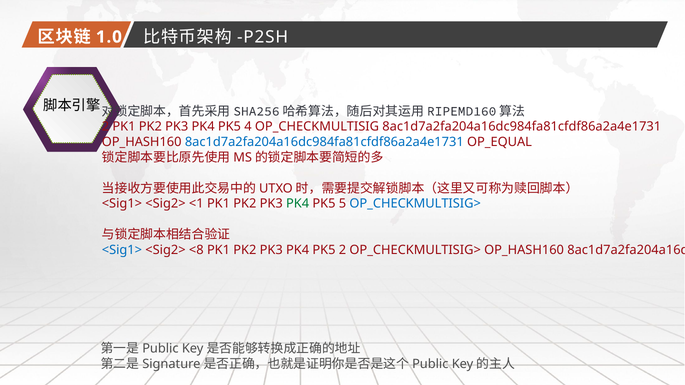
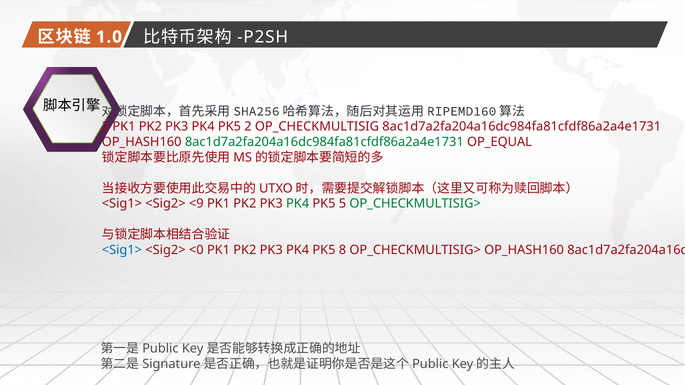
PK5 4: 4 -> 2
8ac1d7a2fa204a16dc984fa81cfdf86a2a4e1731 at (324, 142) colour: blue -> green
<1: <1 -> <9
OP_CHECKMULTISIG> at (415, 204) colour: blue -> green
<8: <8 -> <0
PK5 2: 2 -> 8
